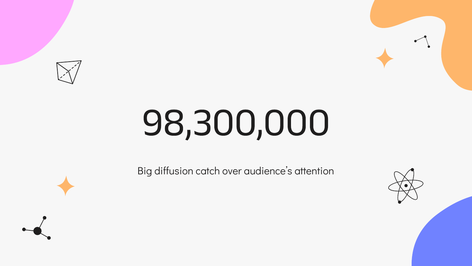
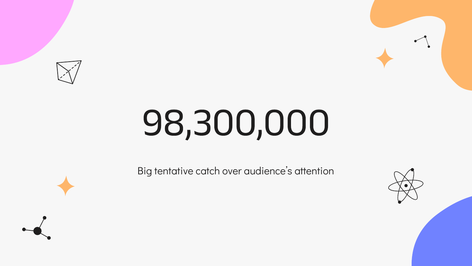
diffusion: diffusion -> tentative
